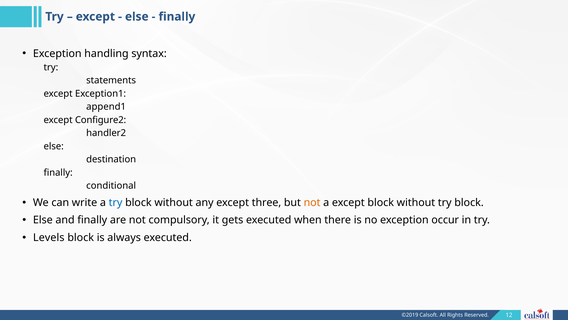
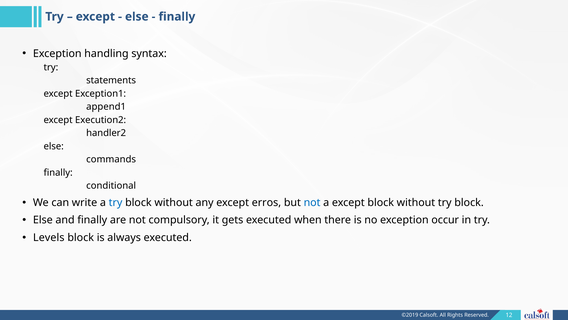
Configure2: Configure2 -> Execution2
destination: destination -> commands
three: three -> erros
not at (312, 202) colour: orange -> blue
